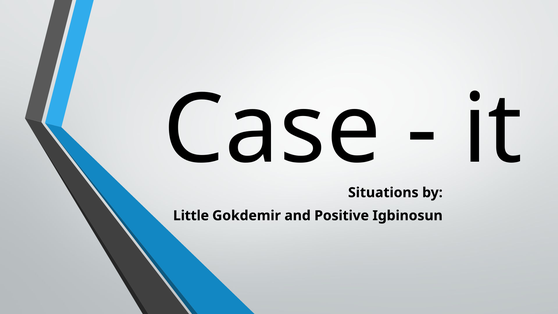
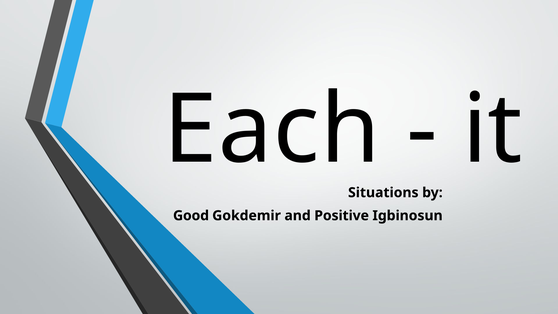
Case: Case -> Each
Little: Little -> Good
